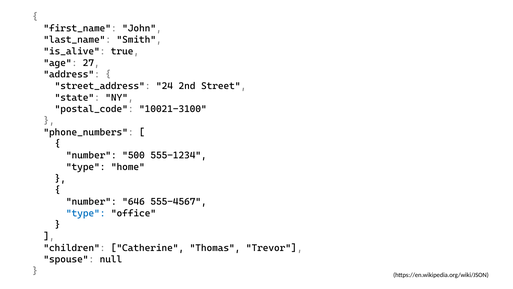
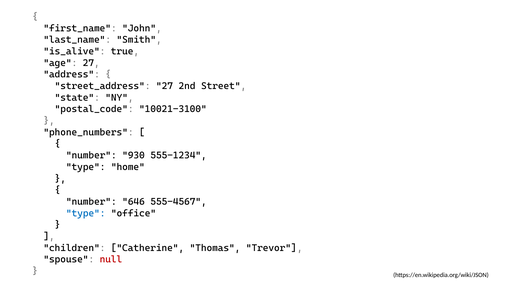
street_address 24: 24 -> 27
500: 500 -> 930
null colour: black -> red
